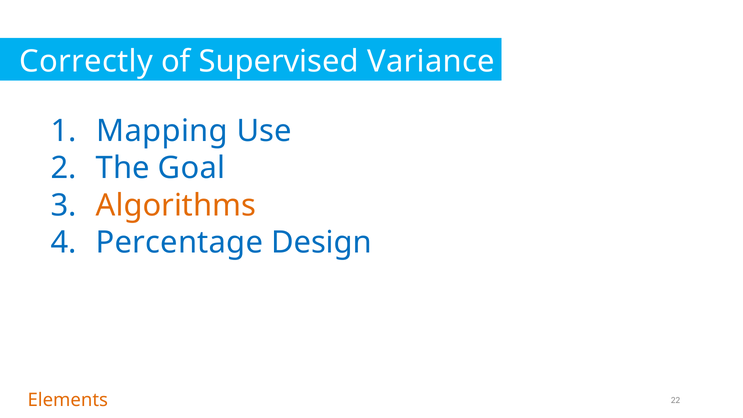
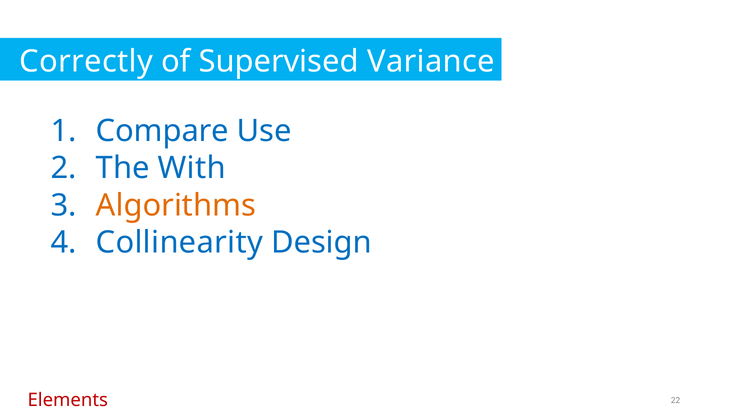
Mapping: Mapping -> Compare
Goal: Goal -> With
Percentage: Percentage -> Collinearity
Elements colour: orange -> red
